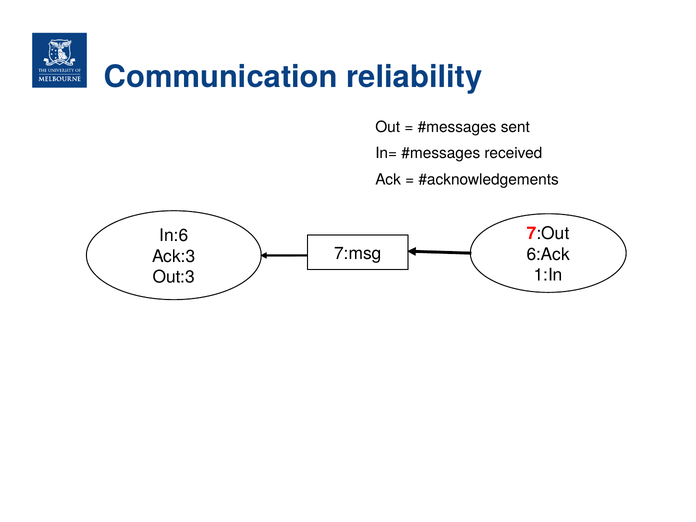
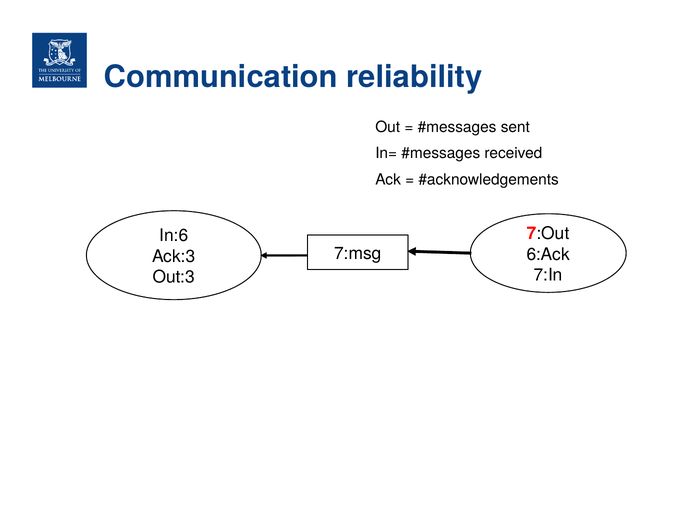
1:In: 1:In -> 7:In
